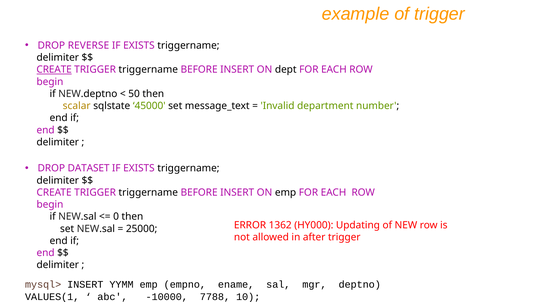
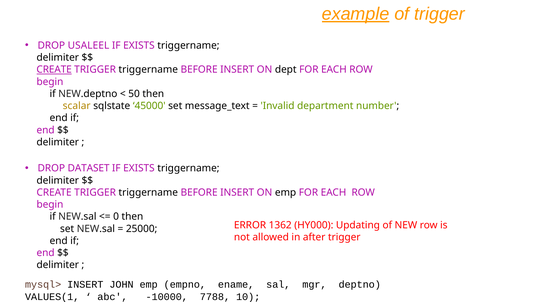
example underline: none -> present
REVERSE: REVERSE -> USALEEL
YYMM: YYMM -> JOHN
